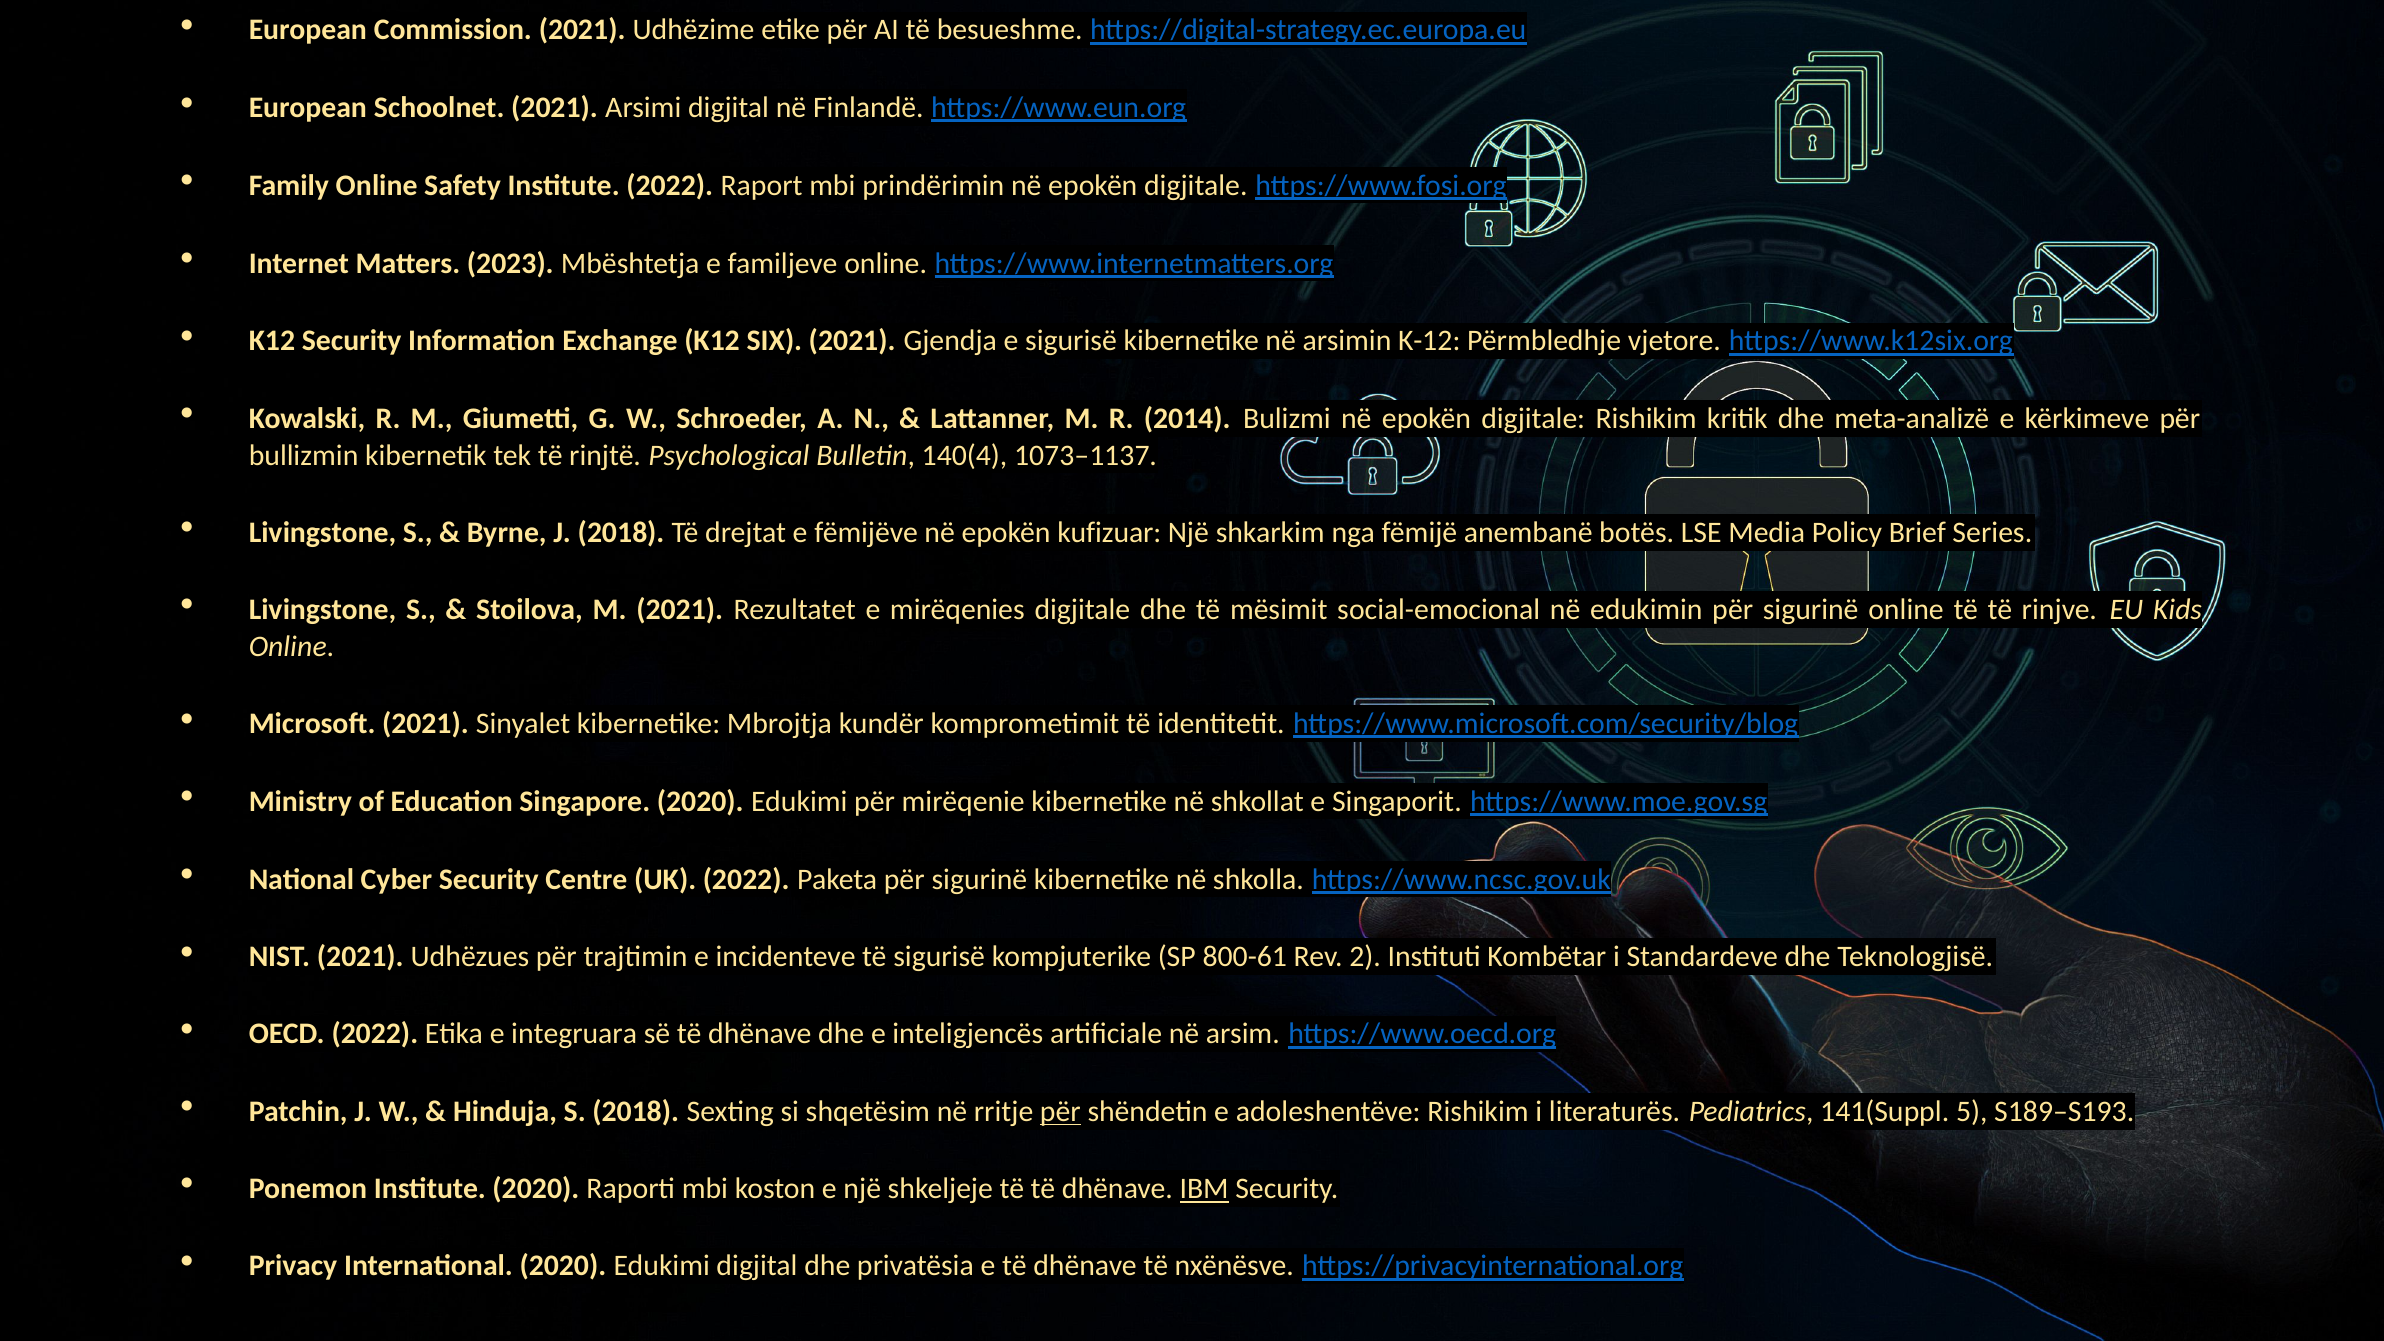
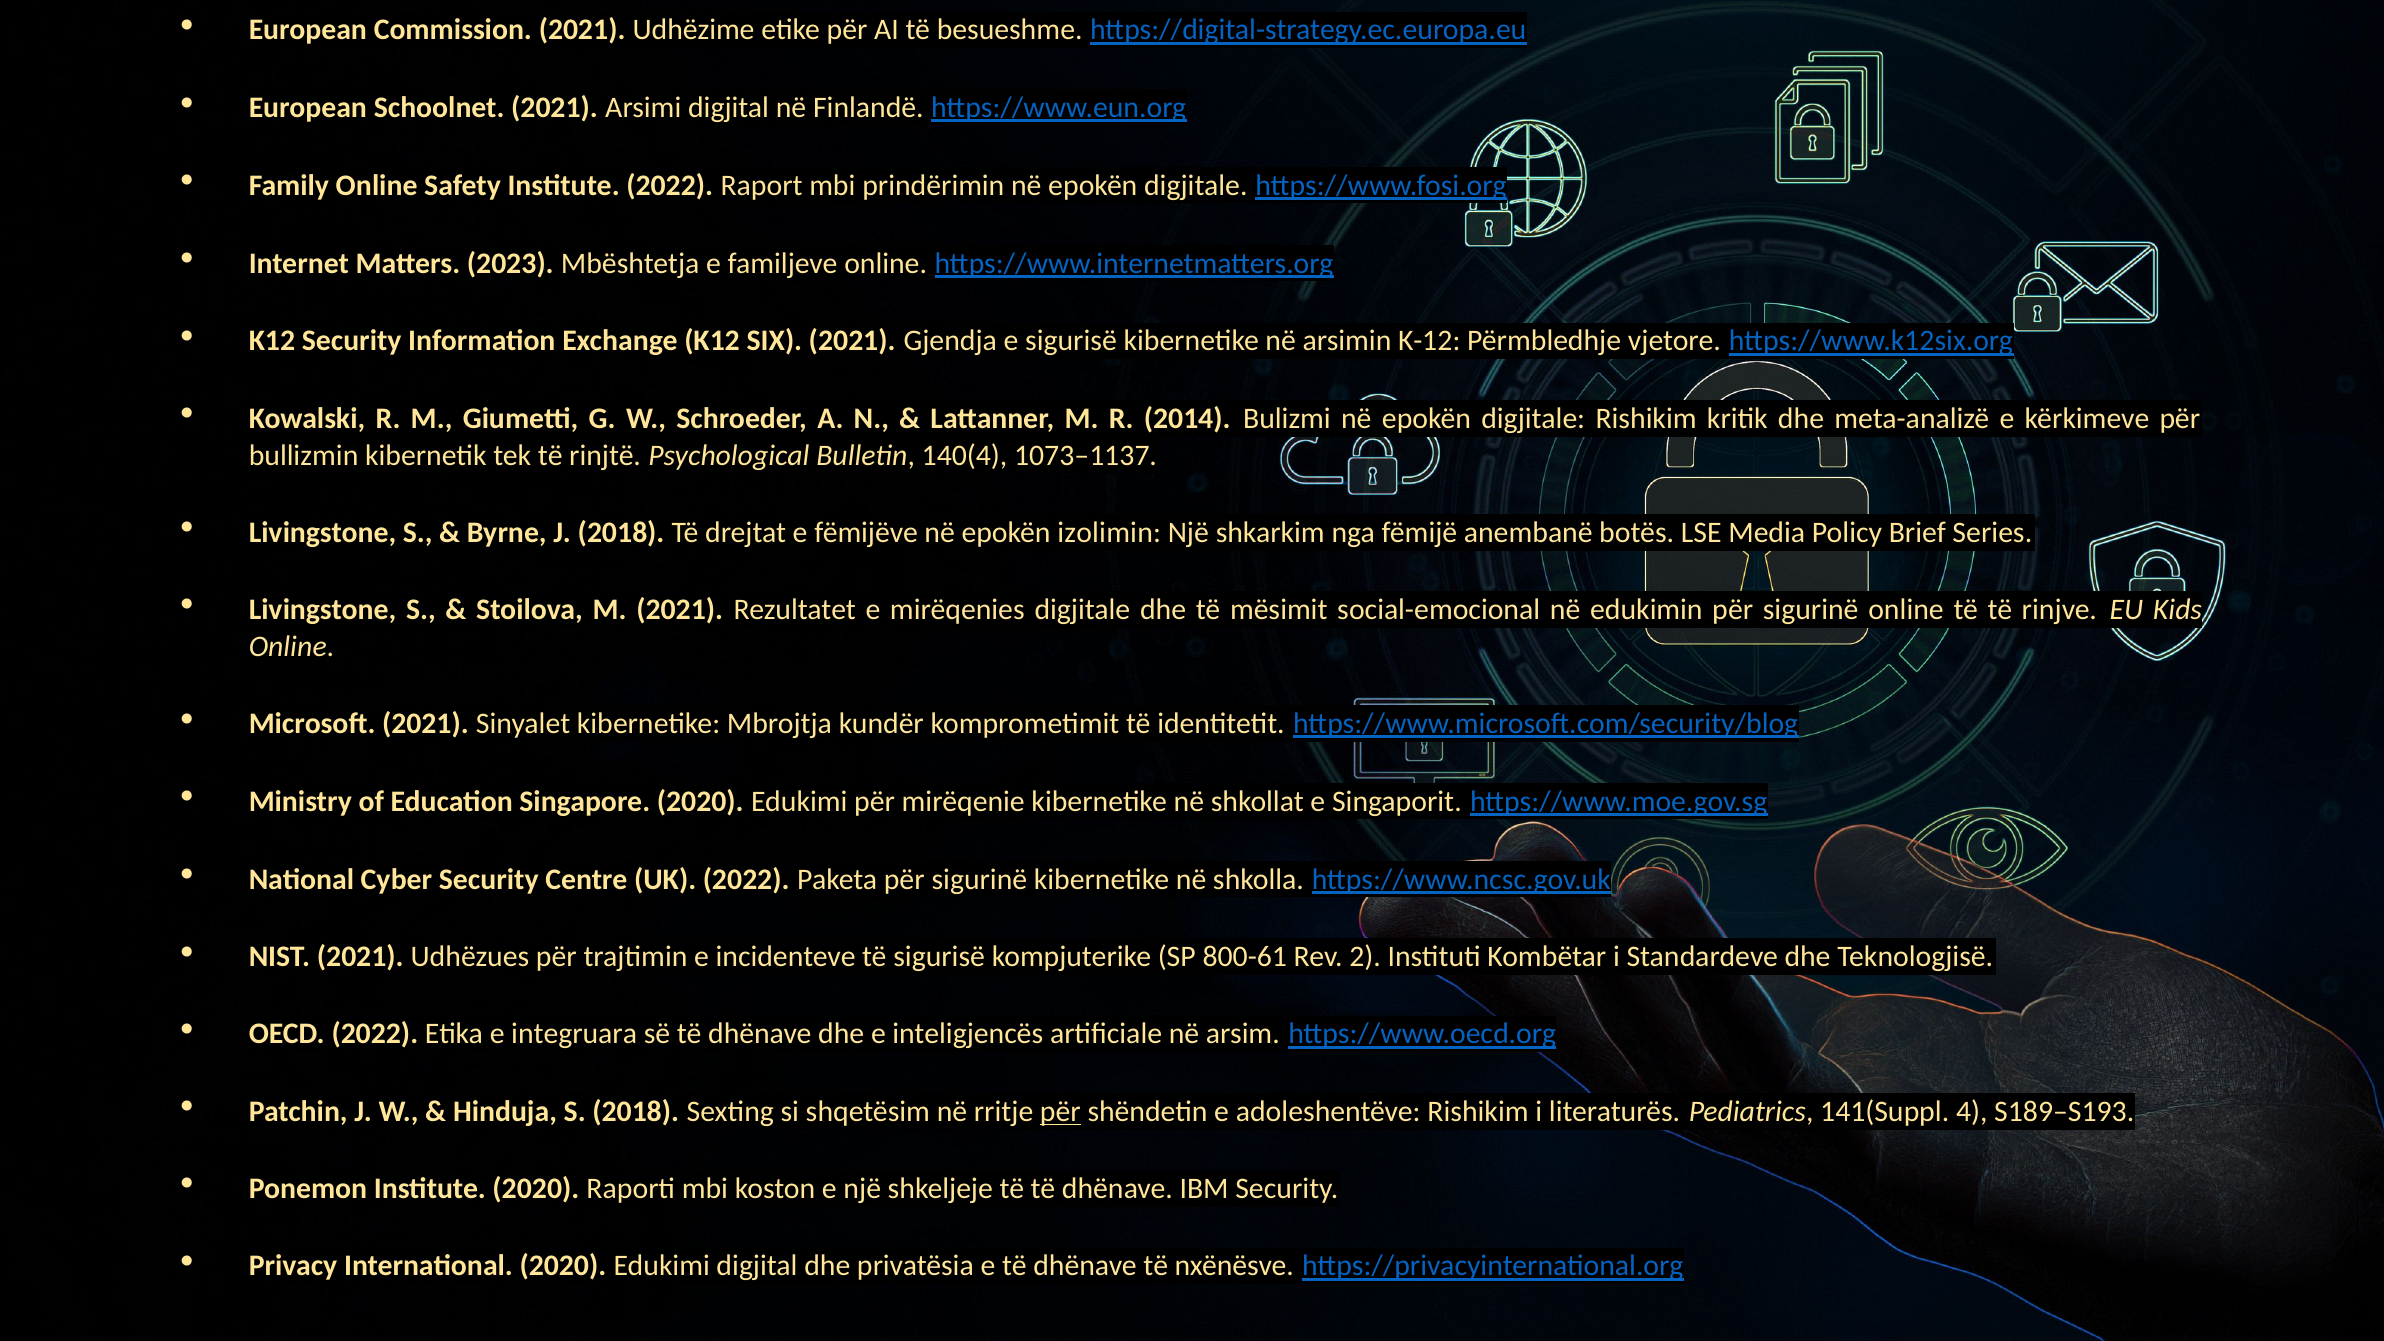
kufizuar: kufizuar -> izolimin
5: 5 -> 4
IBM underline: present -> none
